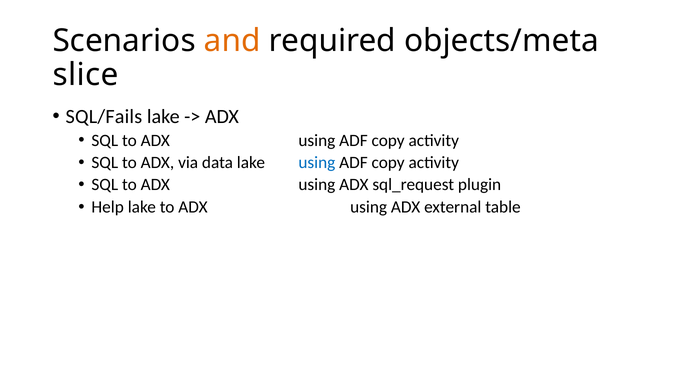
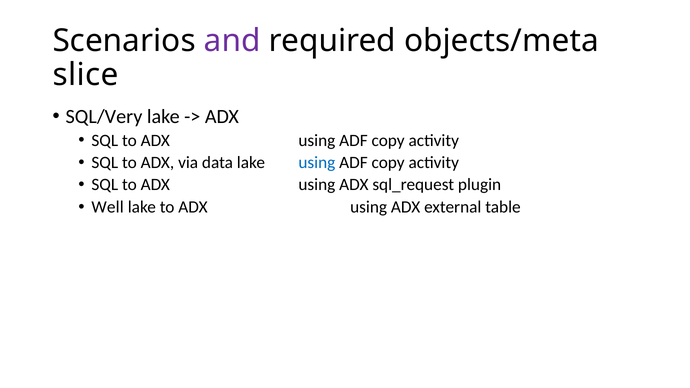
and colour: orange -> purple
SQL/Fails: SQL/Fails -> SQL/Very
Help: Help -> Well
